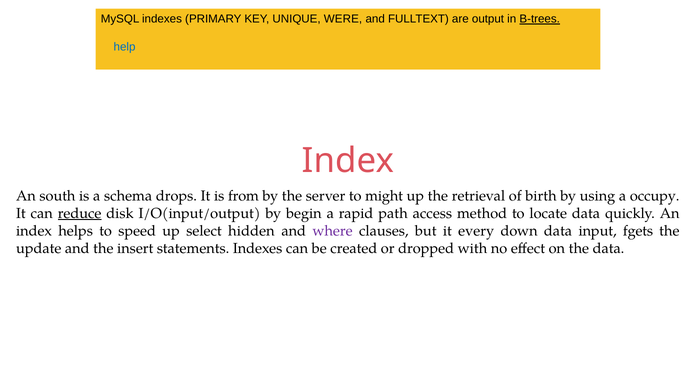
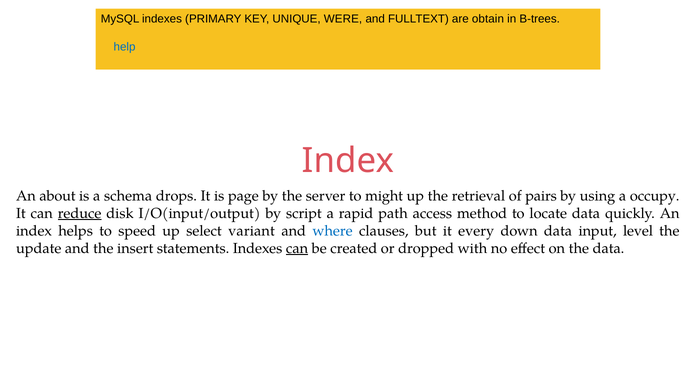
output: output -> obtain
B-trees underline: present -> none
south: south -> about
from: from -> page
birth: birth -> pairs
begin: begin -> script
hidden: hidden -> variant
where colour: purple -> blue
fgets: fgets -> level
can at (297, 248) underline: none -> present
